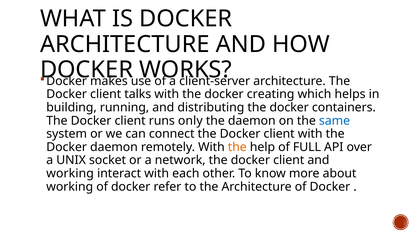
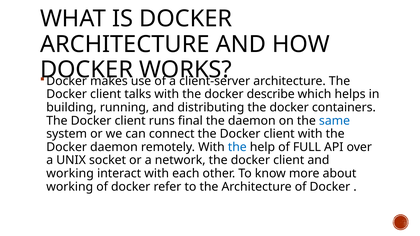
creating: creating -> describe
only: only -> final
the at (237, 147) colour: orange -> blue
